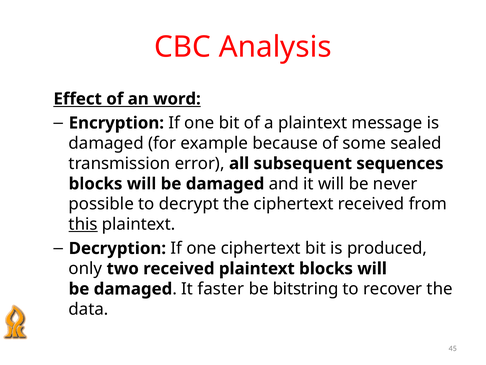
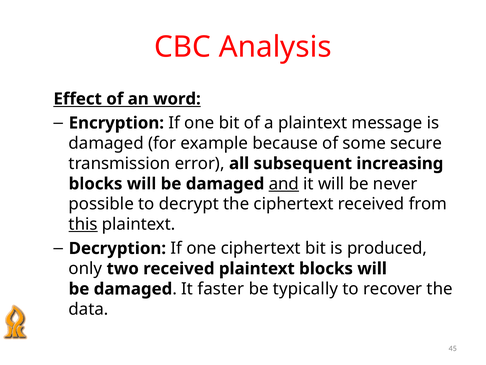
sealed: sealed -> secure
sequences: sequences -> increasing
and underline: none -> present
bitstring: bitstring -> typically
